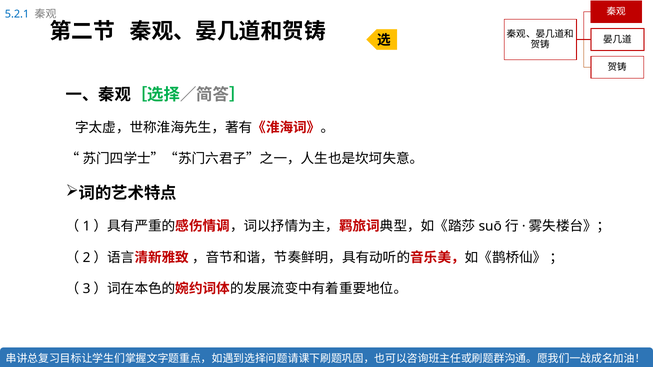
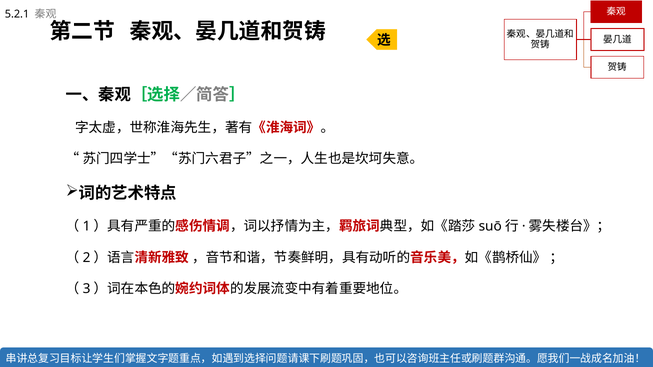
5.2.1 colour: blue -> black
